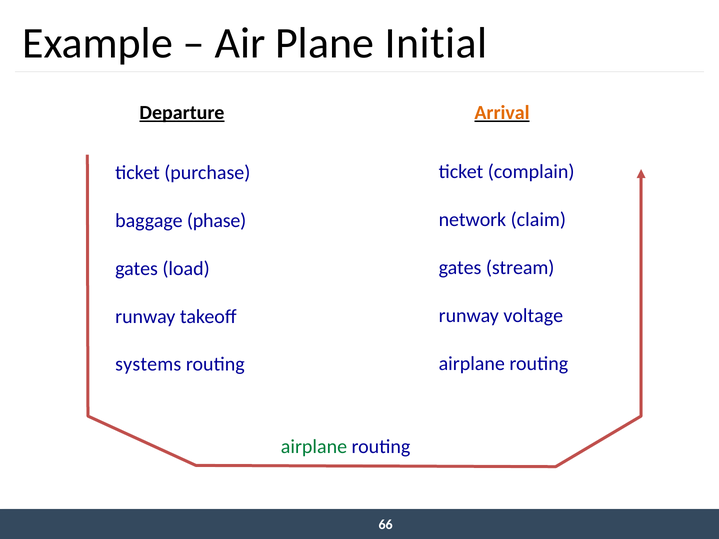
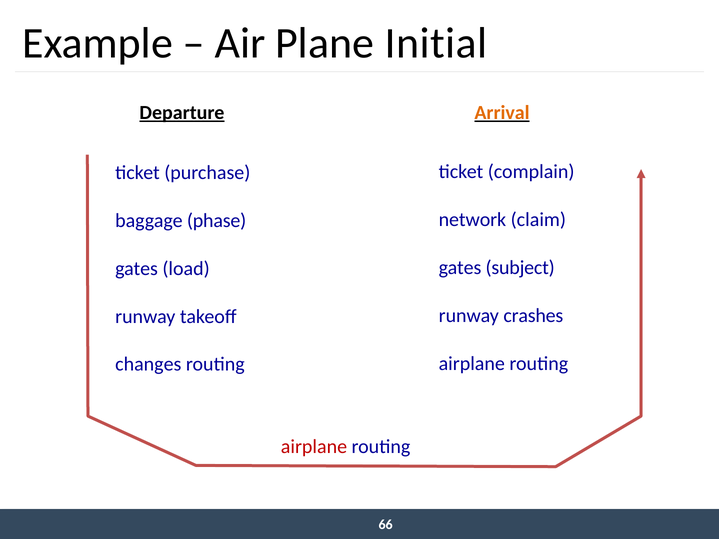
stream: stream -> subject
voltage: voltage -> crashes
systems: systems -> changes
airplane at (314, 447) colour: green -> red
